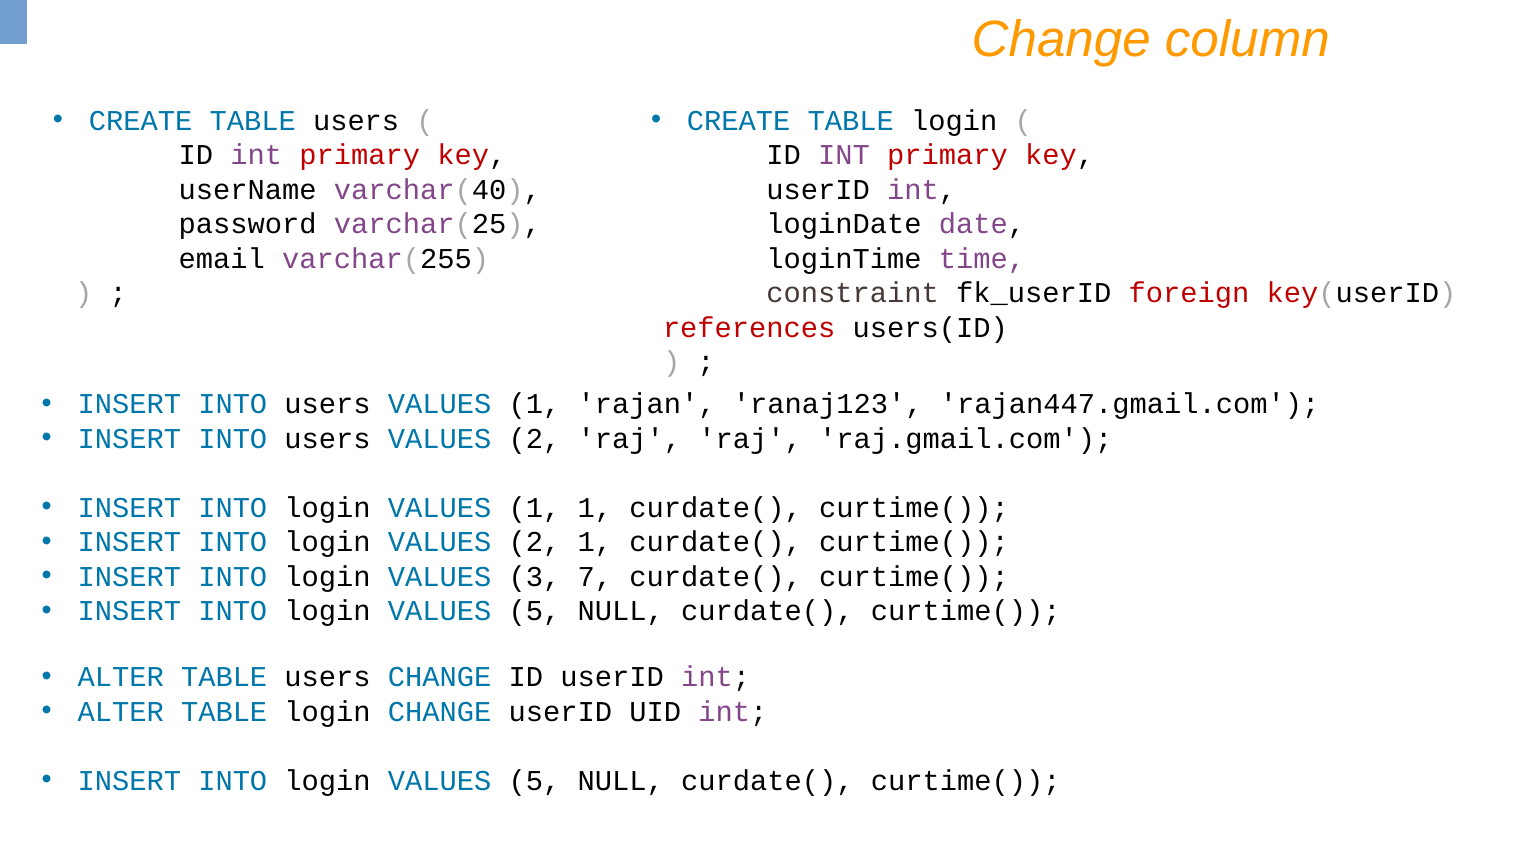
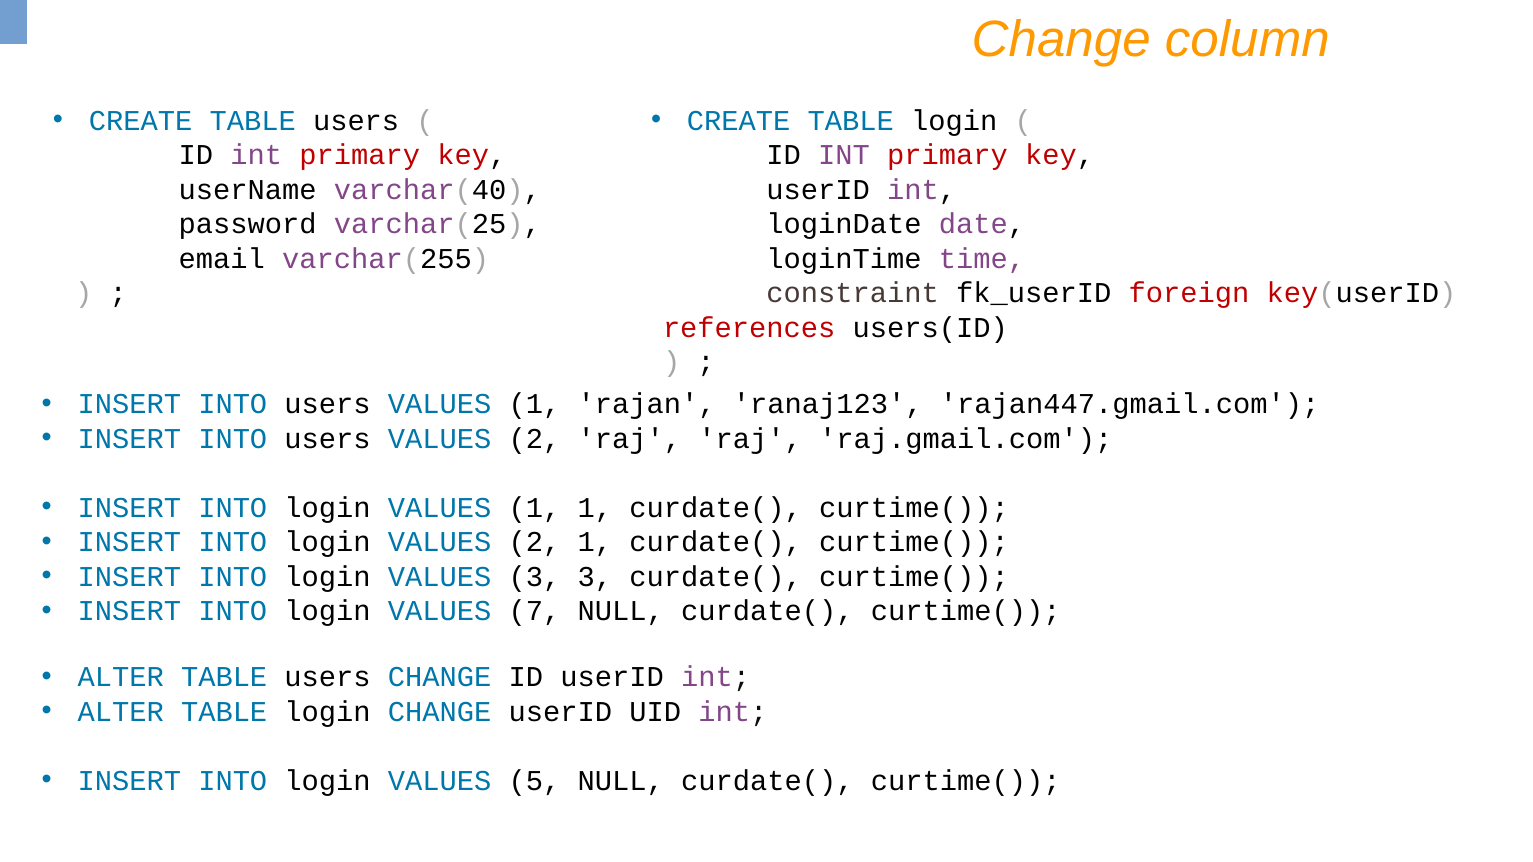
3 7: 7 -> 3
5 at (535, 611): 5 -> 7
